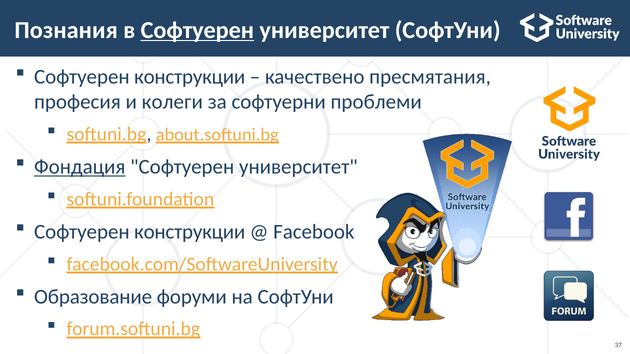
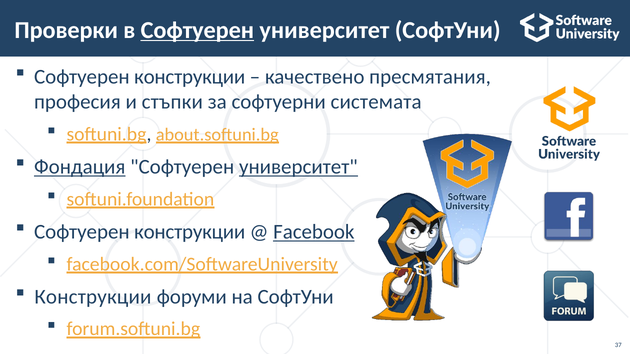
Познания: Познания -> Проверки
колеги: колеги -> стъпки
проблеми: проблеми -> системата
университет at (298, 167) underline: none -> present
Facebook underline: none -> present
Образование at (93, 297): Образование -> Конструкции
